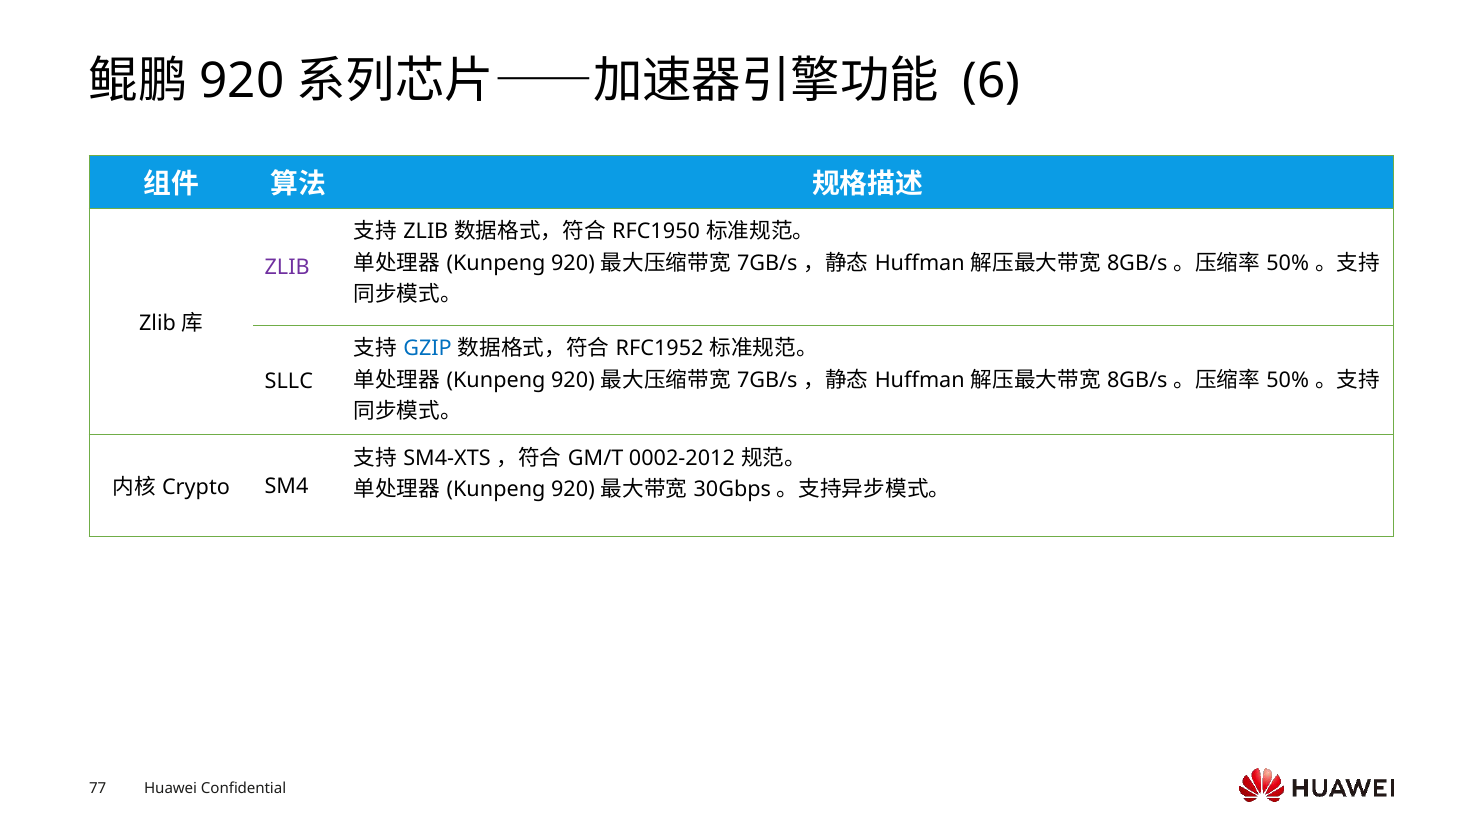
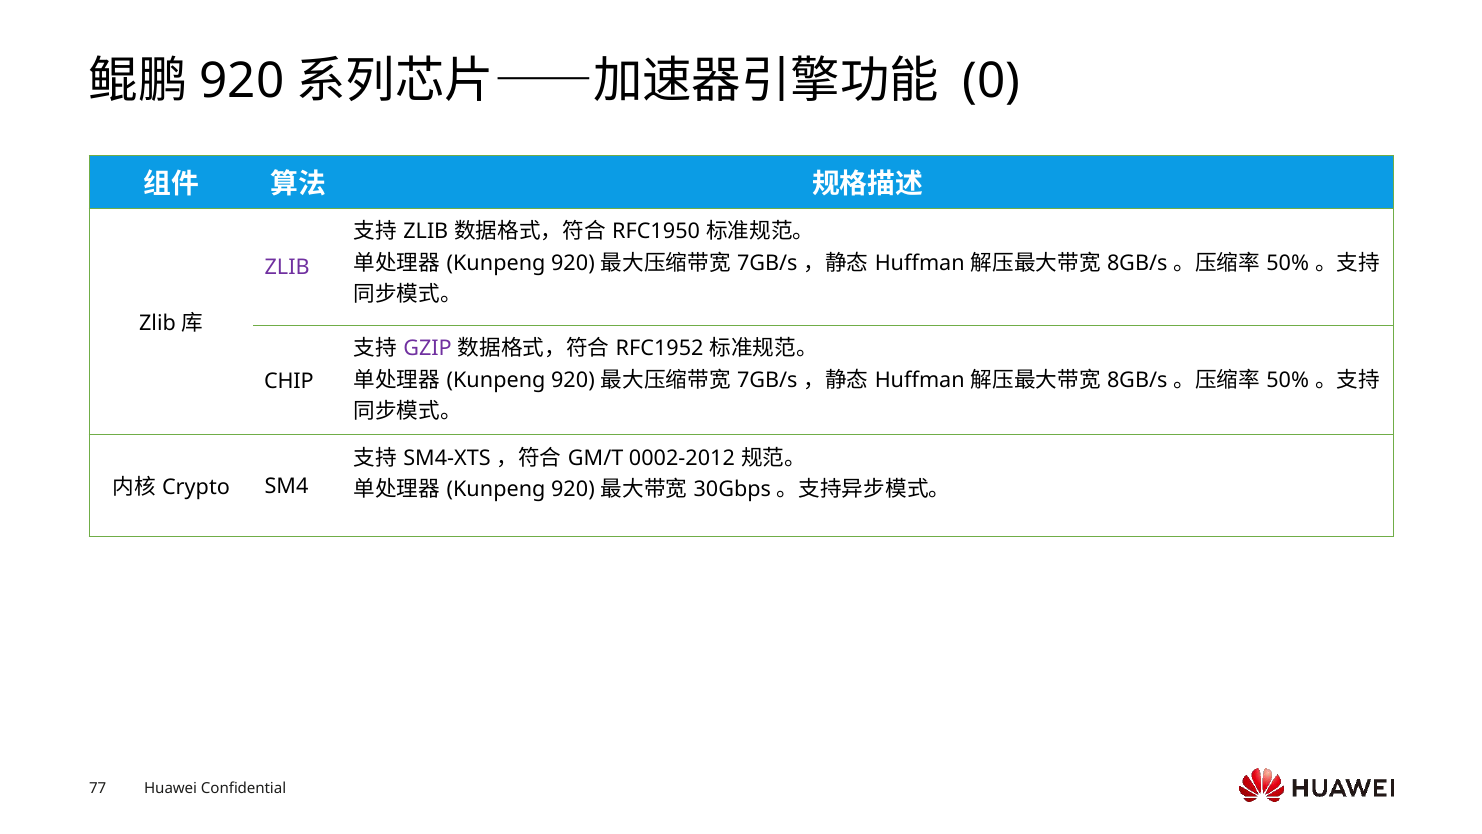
6: 6 -> 0
GZIP colour: blue -> purple
SLLC: SLLC -> CHIP
